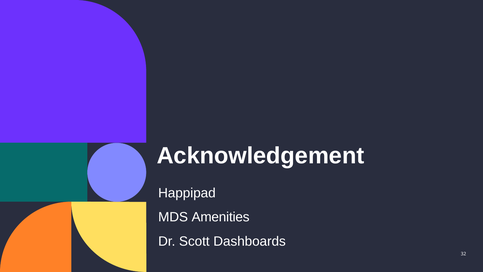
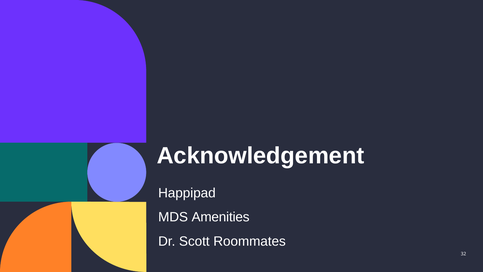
Dashboards: Dashboards -> Roommates
